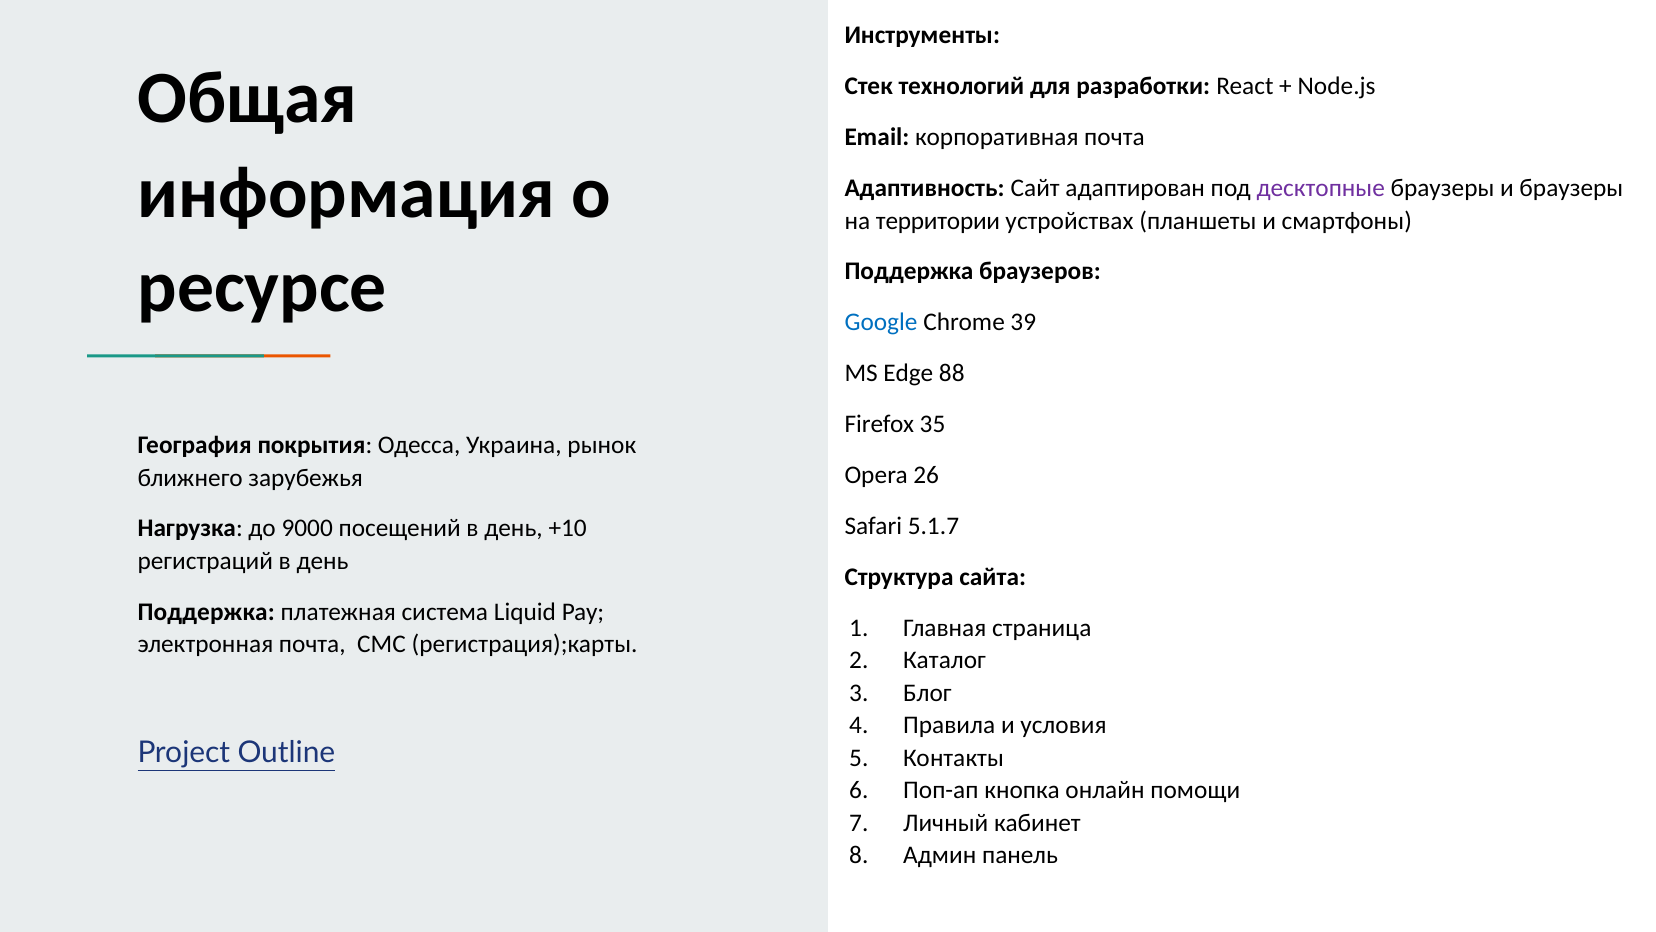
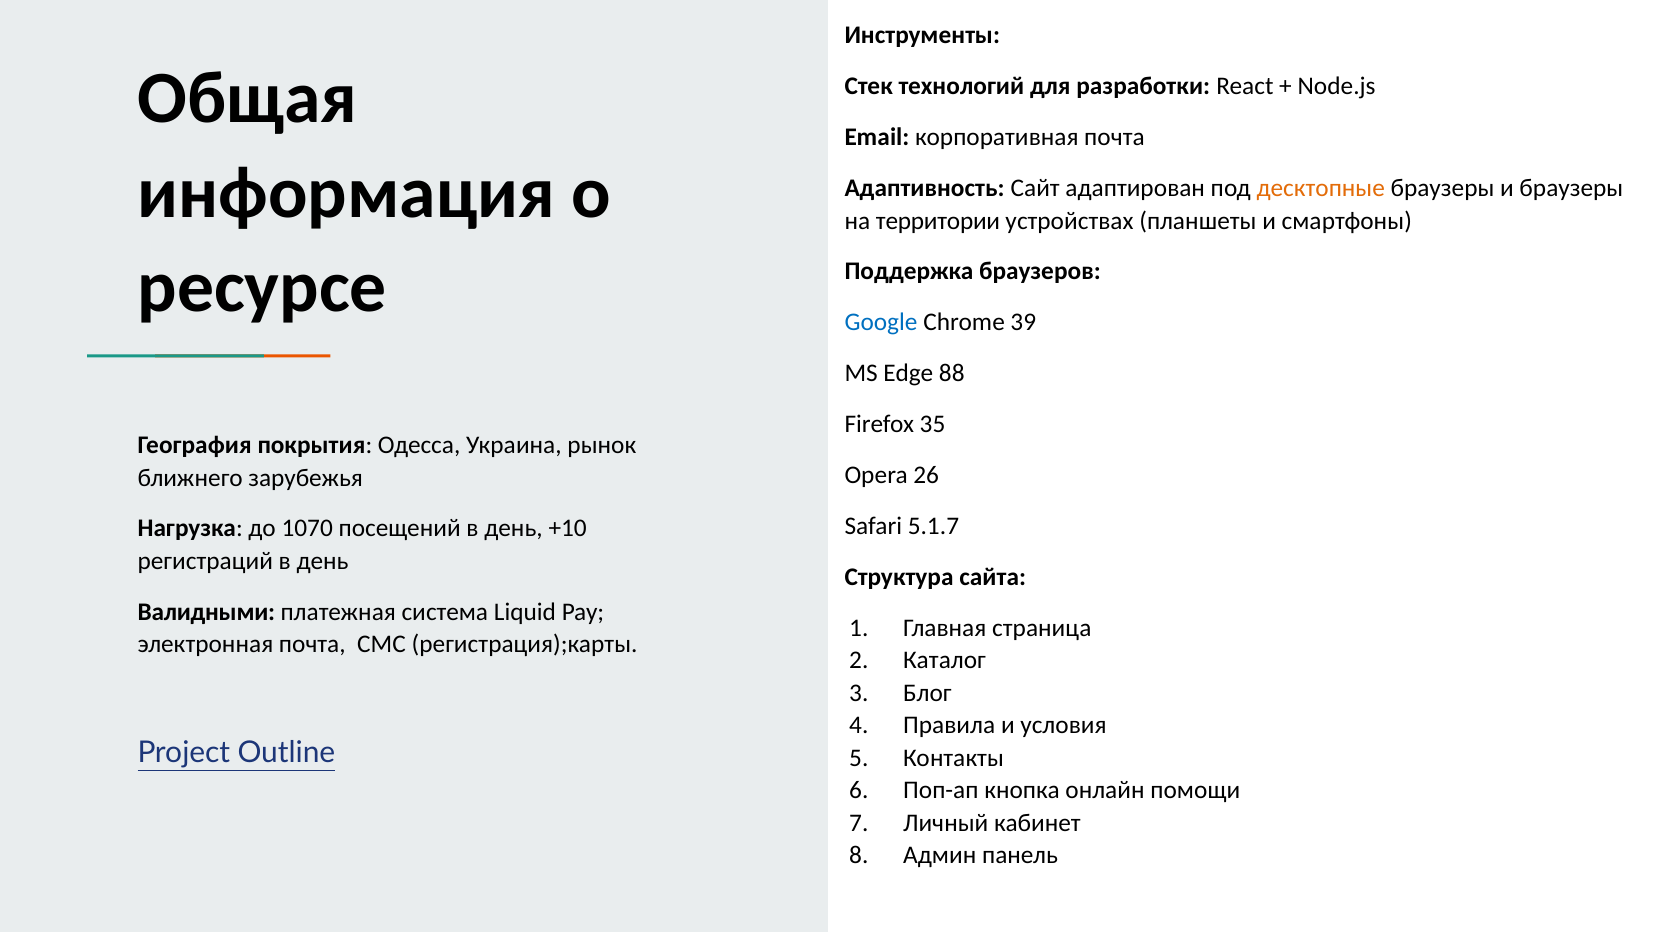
десктопные colour: purple -> orange
9000: 9000 -> 1070
Поддержка at (206, 612): Поддержка -> Валидными
